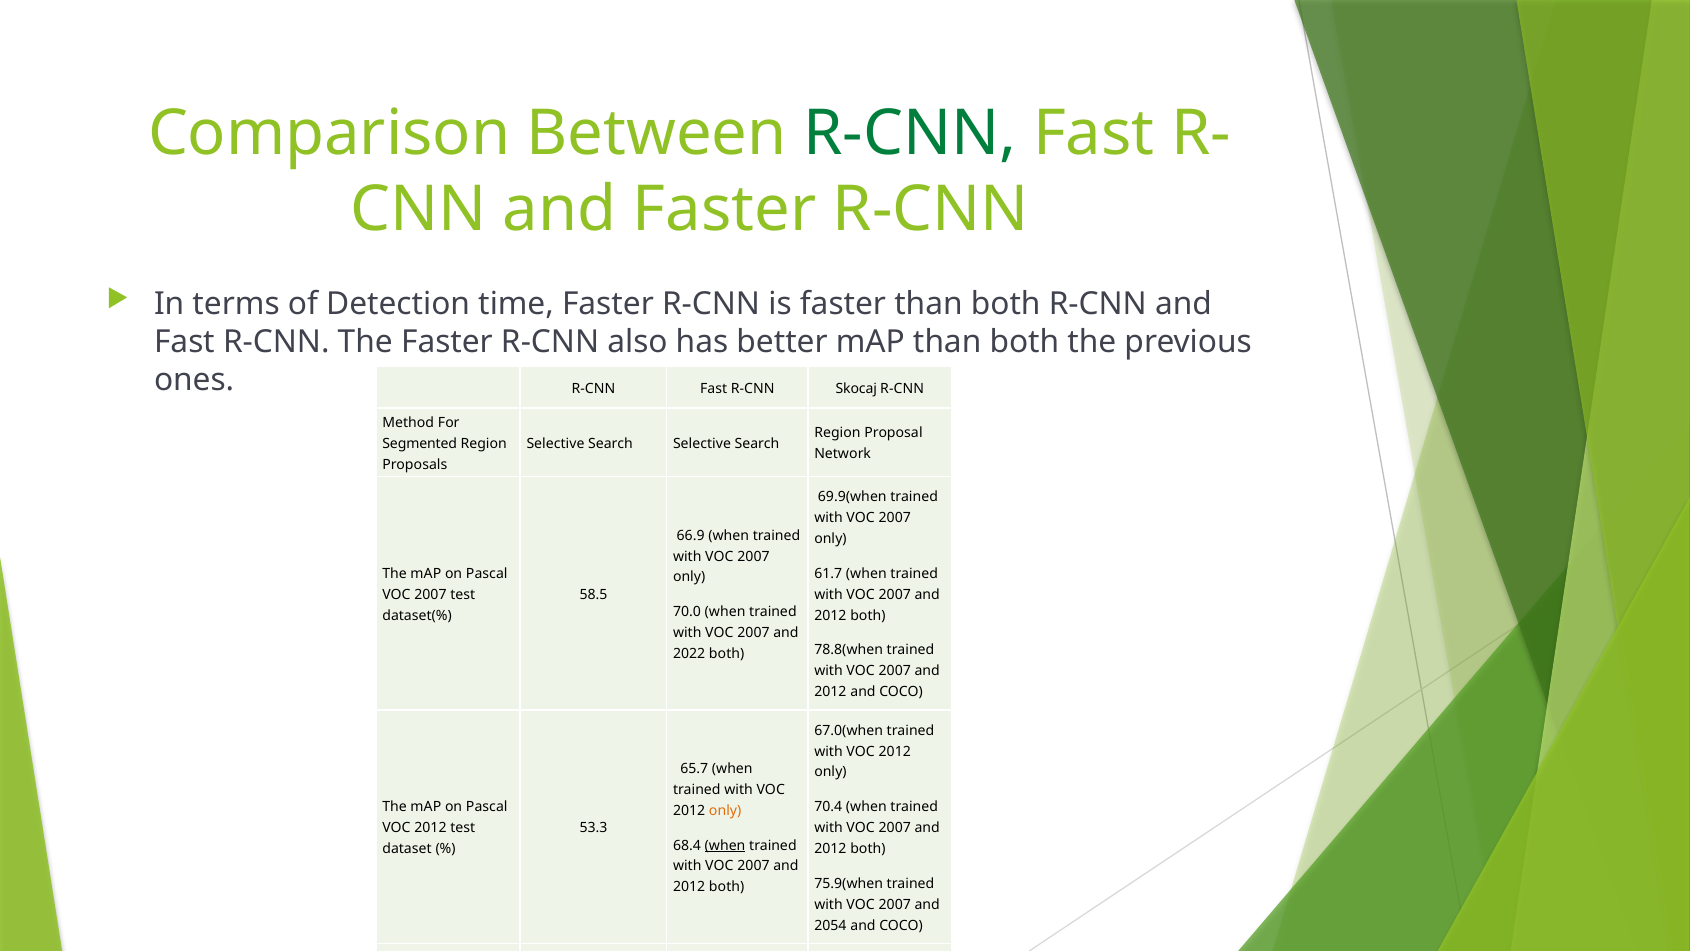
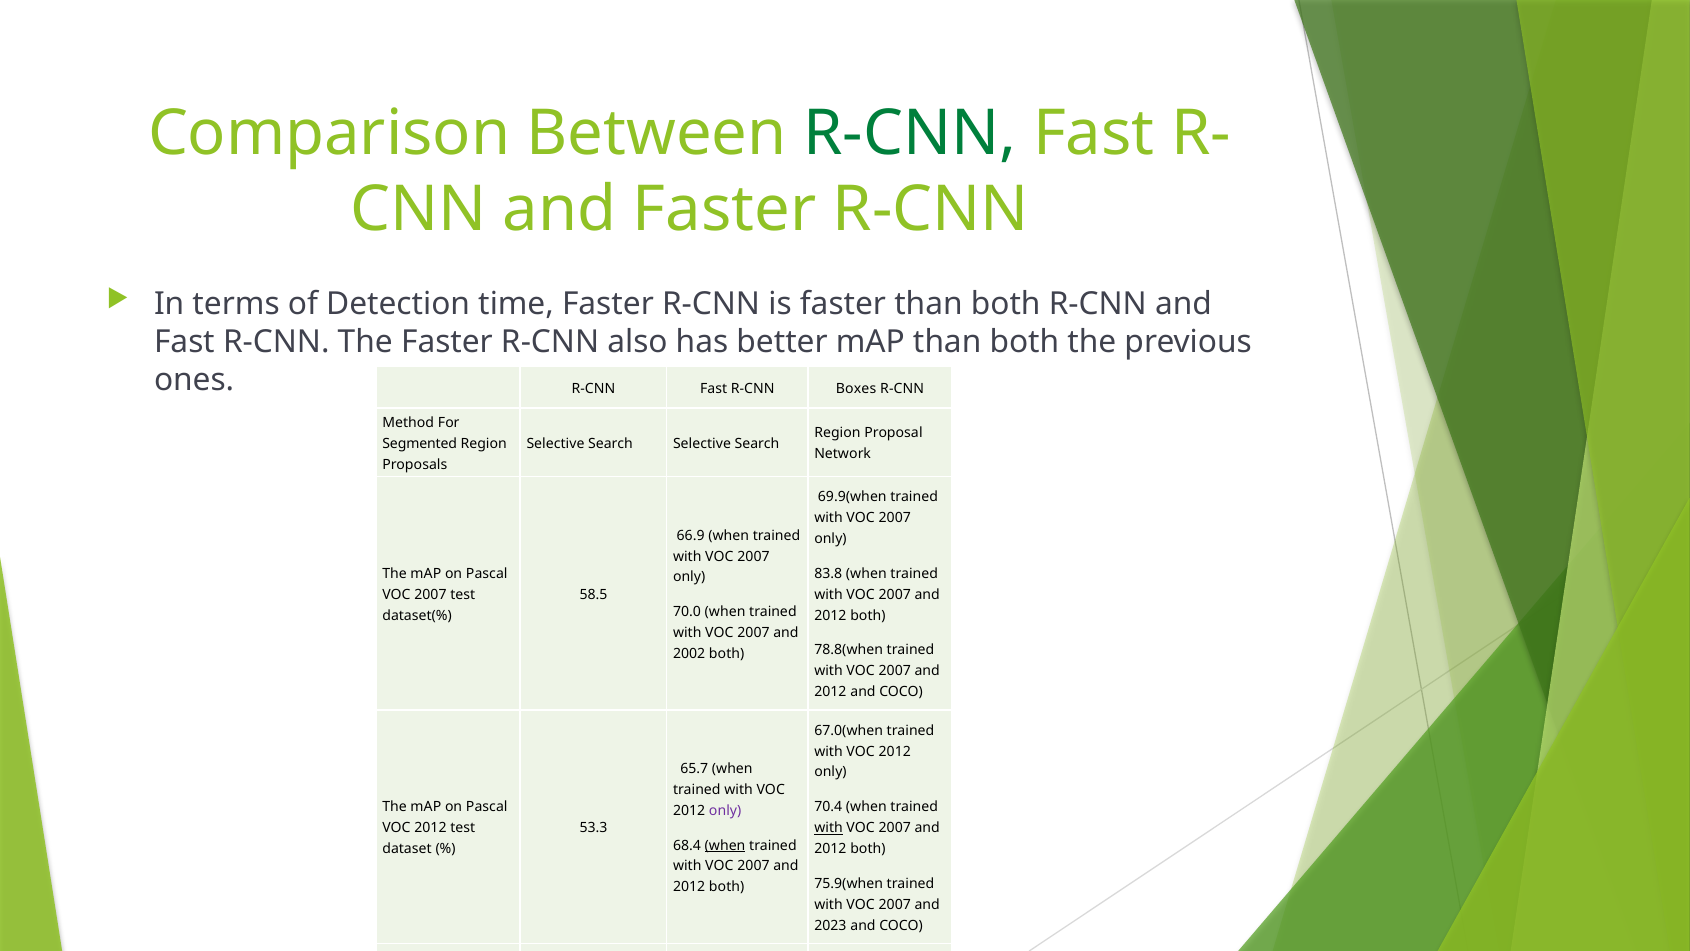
Skocaj: Skocaj -> Boxes
61.7: 61.7 -> 83.8
2022: 2022 -> 2002
only at (725, 810) colour: orange -> purple
with at (829, 828) underline: none -> present
2054: 2054 -> 2023
